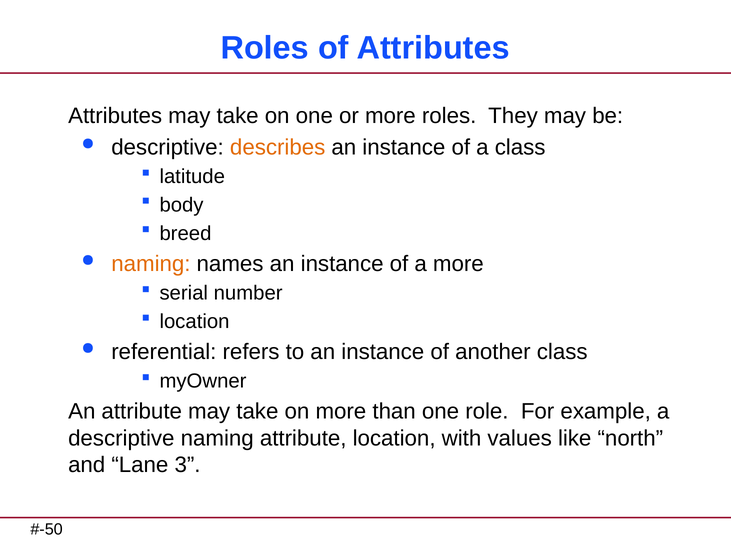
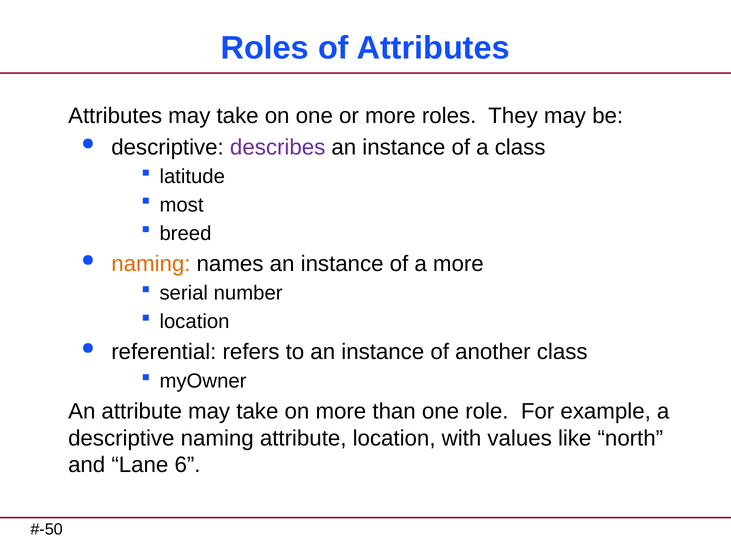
describes colour: orange -> purple
body: body -> most
3: 3 -> 6
